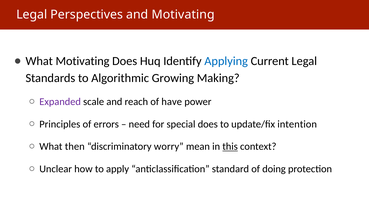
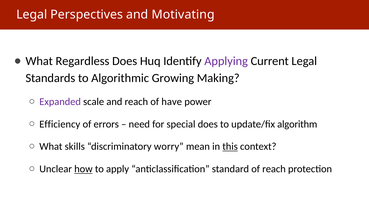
What Motivating: Motivating -> Regardless
Applying colour: blue -> purple
Principles: Principles -> Efficiency
intention: intention -> algorithm
then: then -> skills
how underline: none -> present
of doing: doing -> reach
